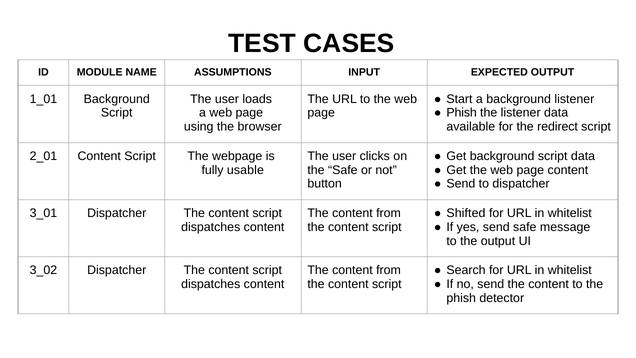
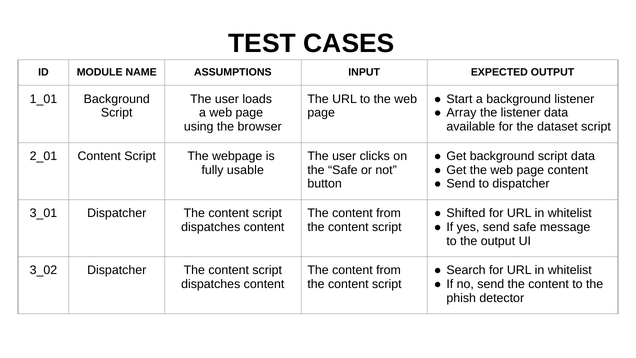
Phish at (462, 113): Phish -> Array
redirect: redirect -> dataset
